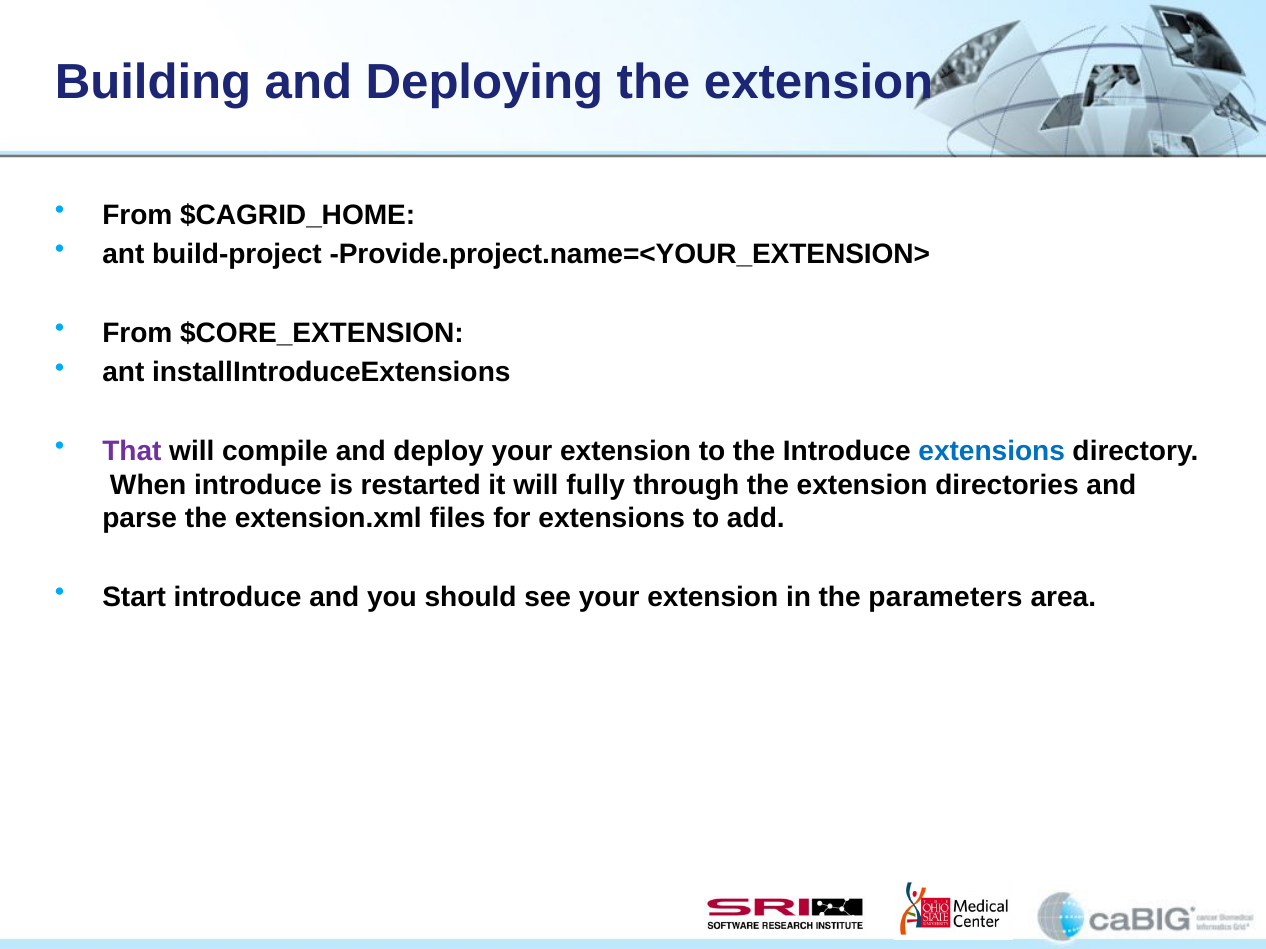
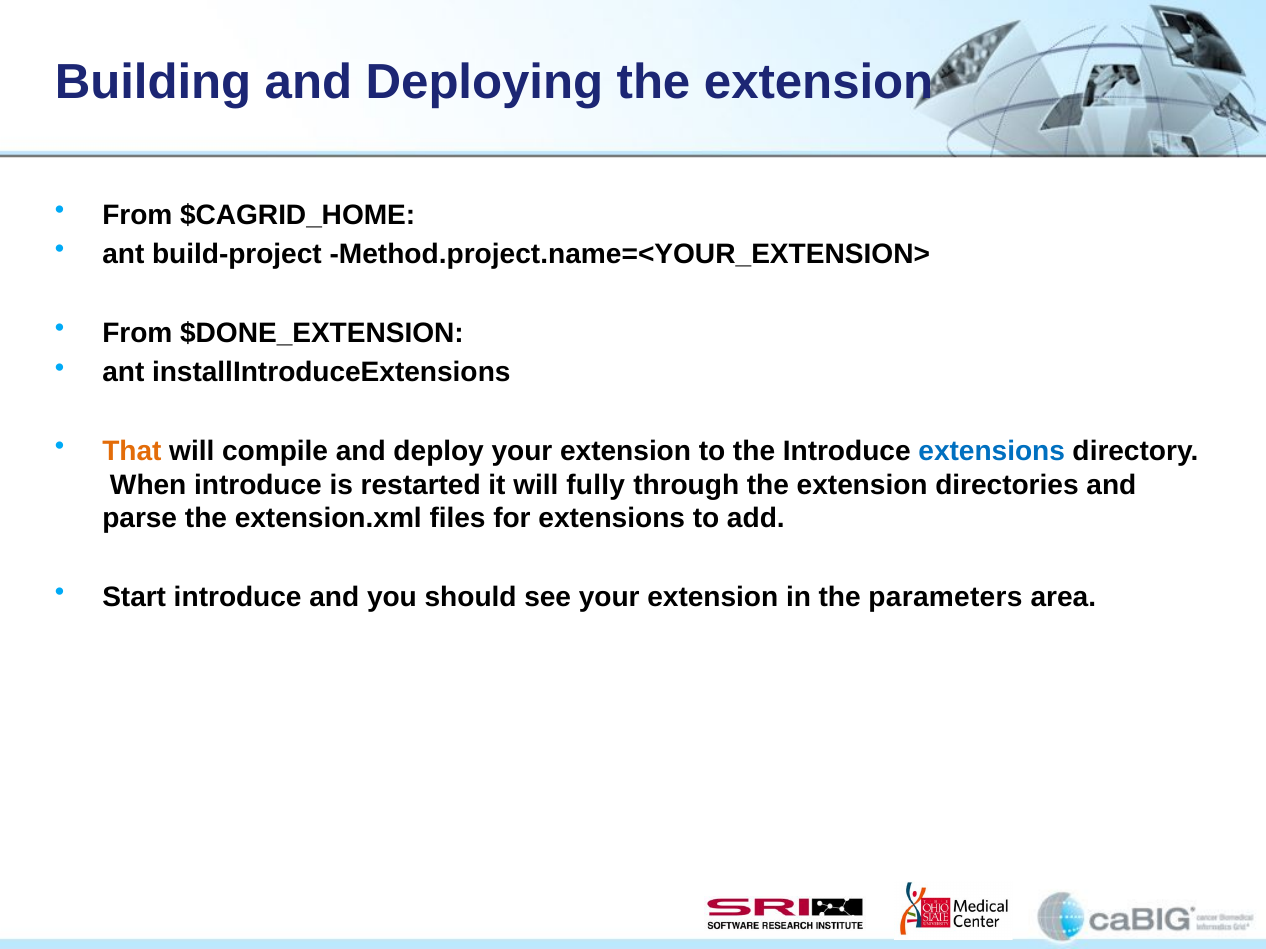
Provide.project.name=<YOUR_EXTENSION>: Provide.project.name=<YOUR_EXTENSION> -> Method.project.name=<YOUR_EXTENSION>
$CORE_EXTENSION: $CORE_EXTENSION -> $DONE_EXTENSION
That colour: purple -> orange
